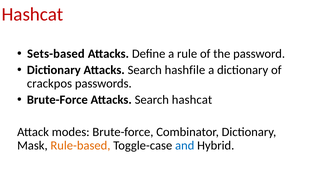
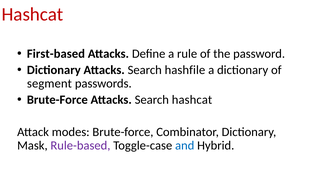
Sets-based: Sets-based -> First-based
crackpos: crackpos -> segment
Rule-based colour: orange -> purple
